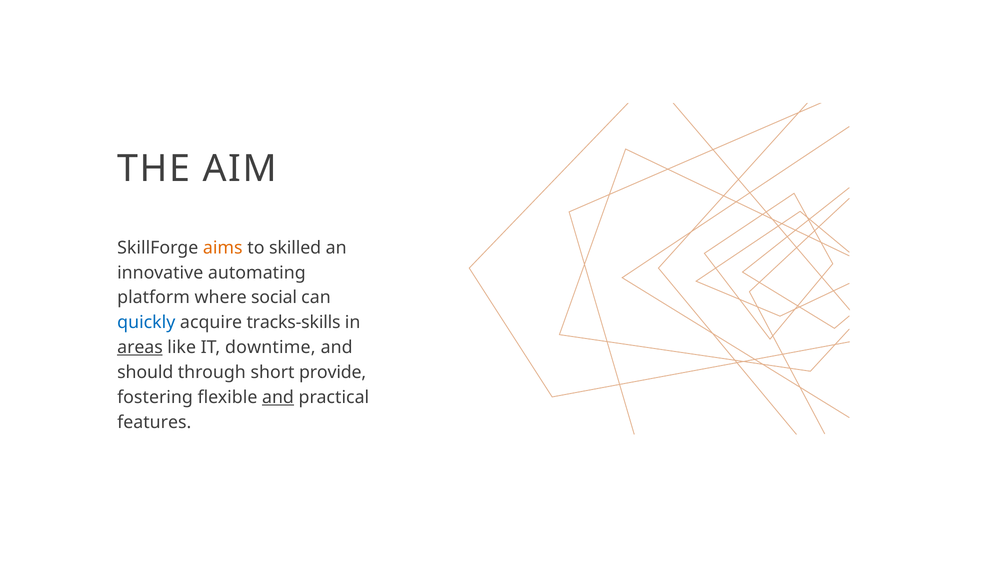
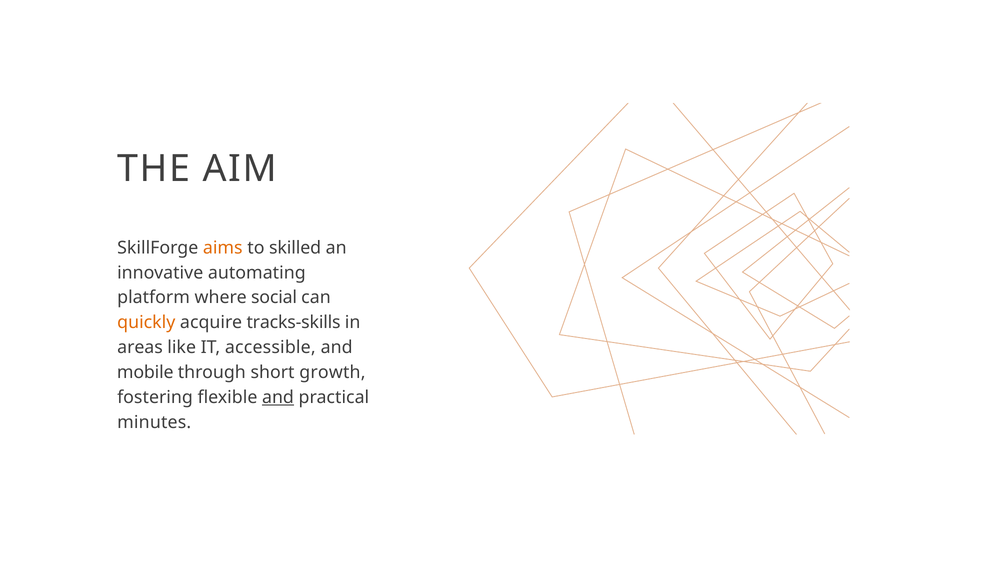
quickly colour: blue -> orange
areas underline: present -> none
downtime: downtime -> accessible
should: should -> mobile
provide: provide -> growth
features: features -> minutes
